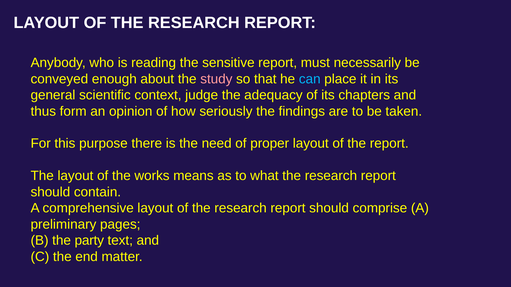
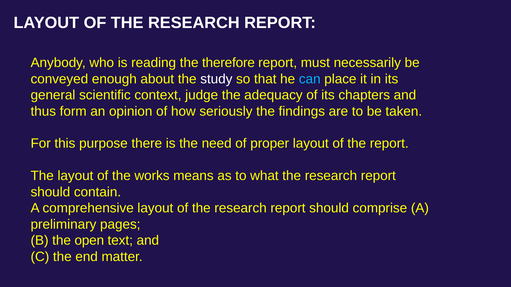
sensitive: sensitive -> therefore
study colour: pink -> white
party: party -> open
